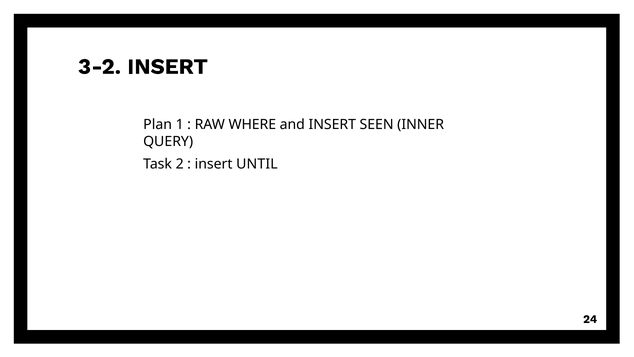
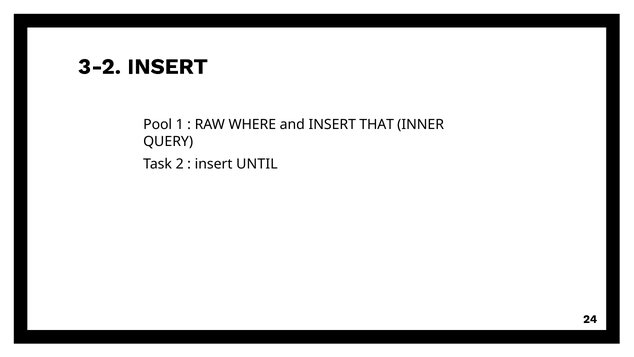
Plan: Plan -> Pool
SEEN: SEEN -> THAT
